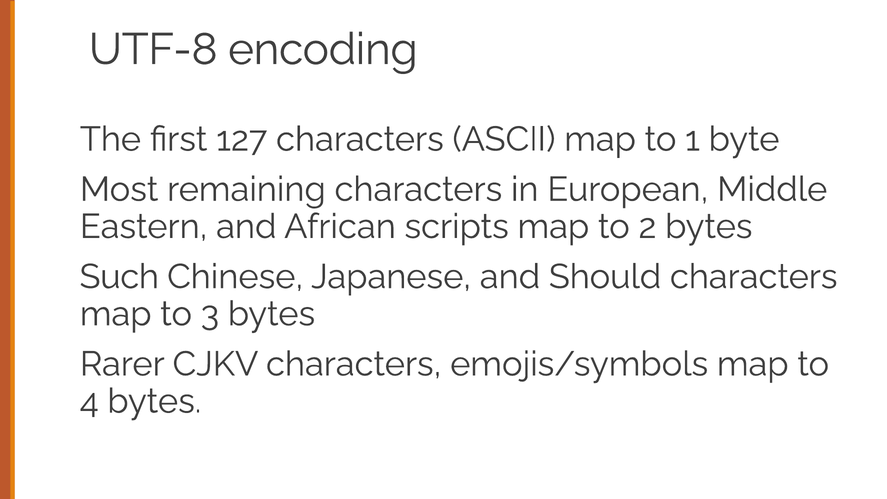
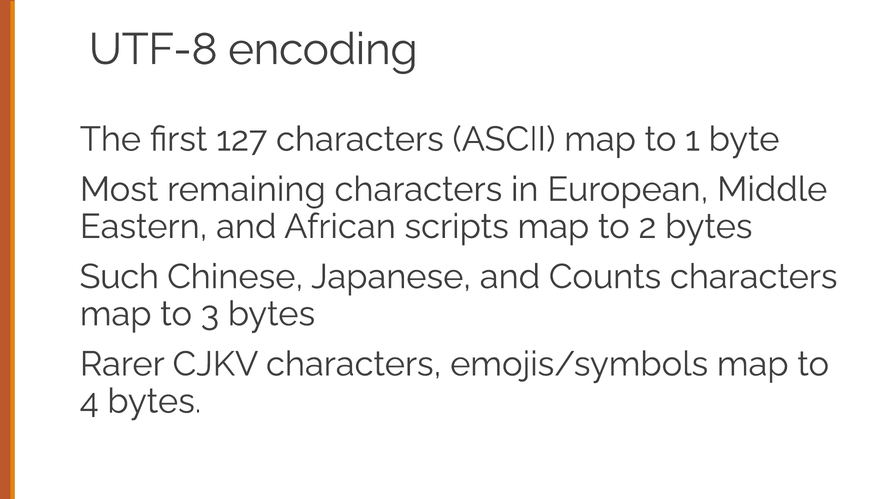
Should: Should -> Counts
